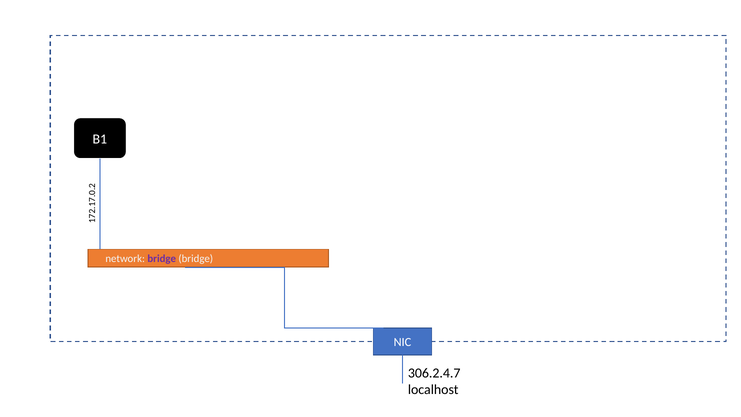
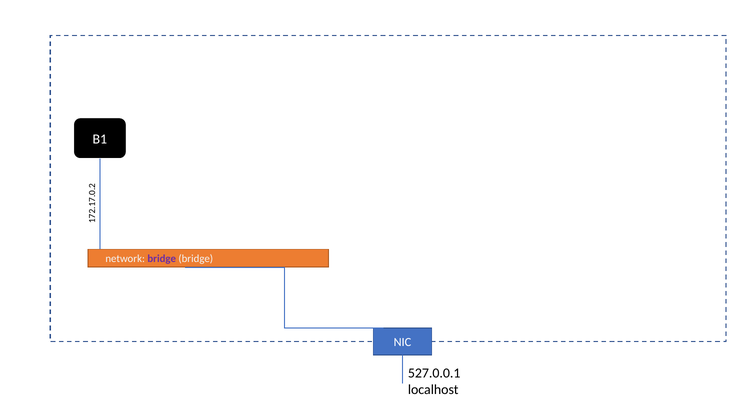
306.2.4.7: 306.2.4.7 -> 527.0.0.1
